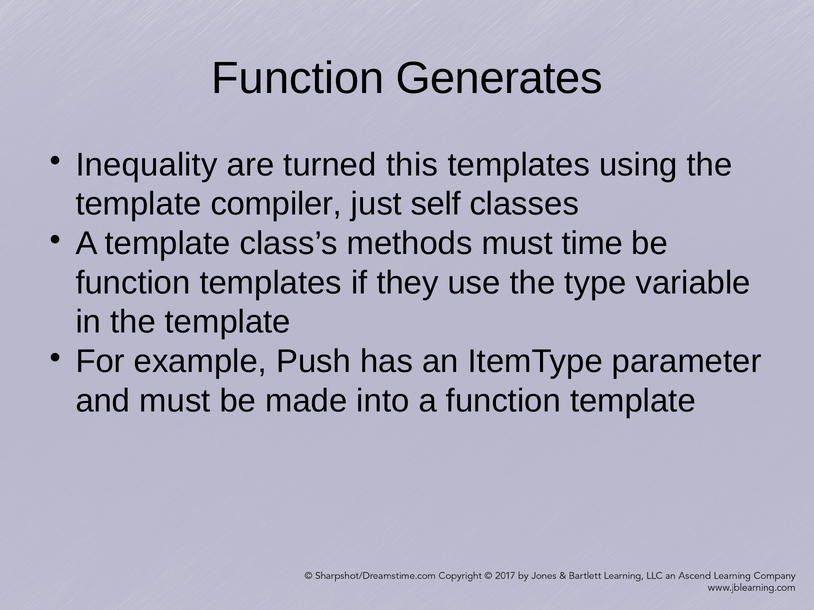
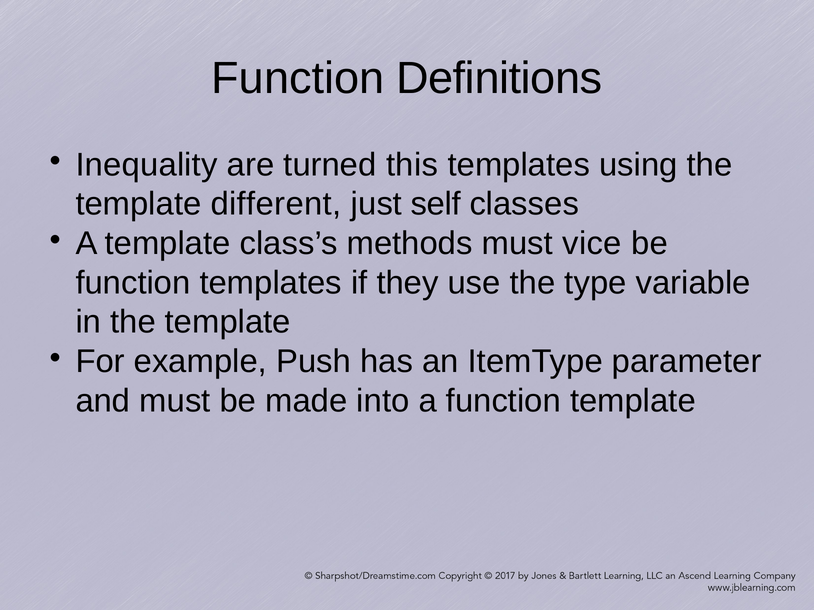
Generates: Generates -> Definitions
compiler: compiler -> different
time: time -> vice
